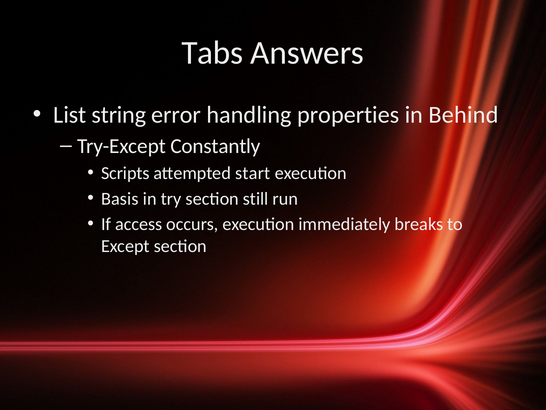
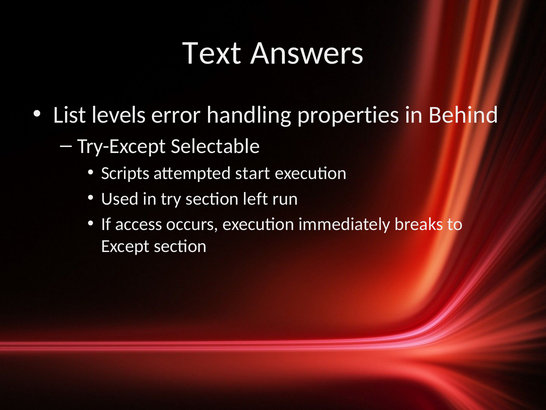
Tabs: Tabs -> Text
string: string -> levels
Constantly: Constantly -> Selectable
Basis: Basis -> Used
still: still -> left
